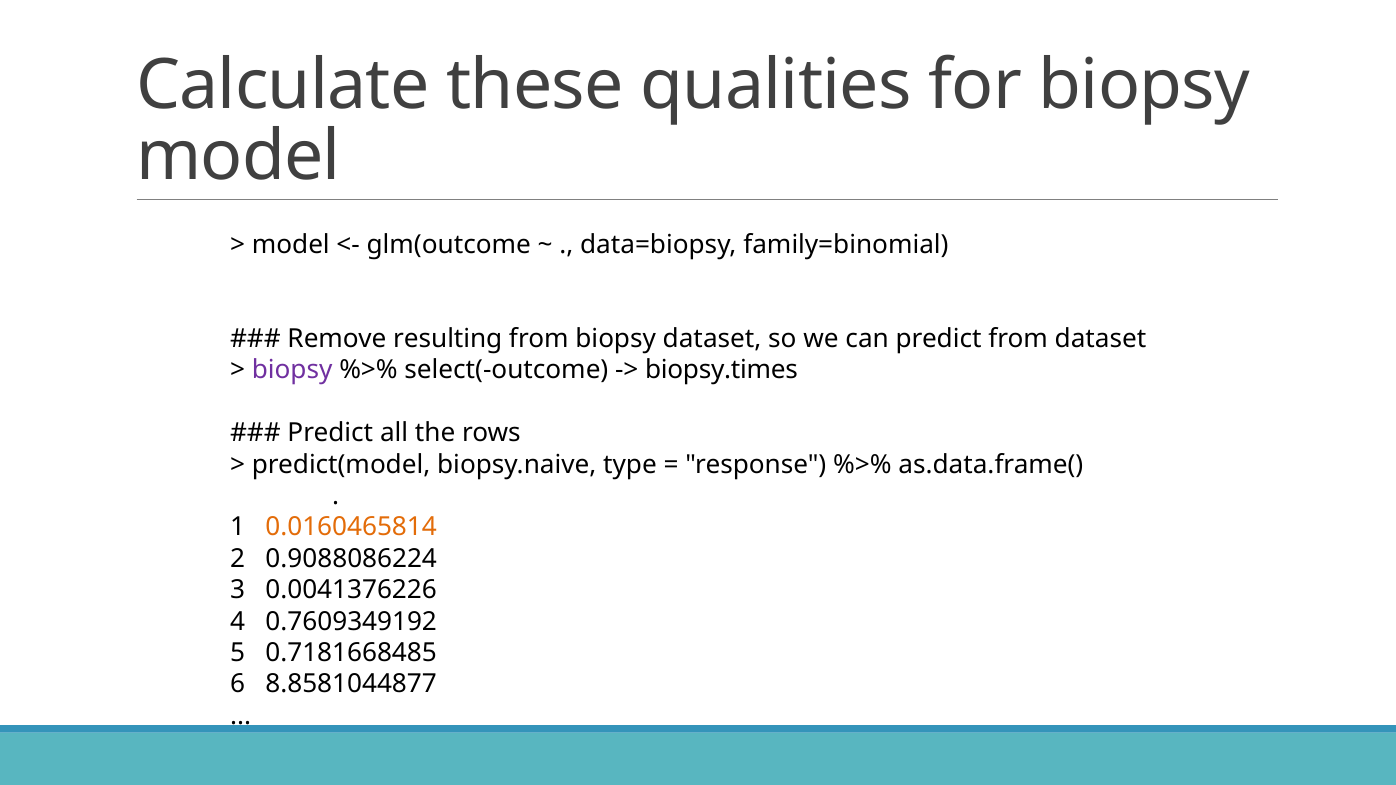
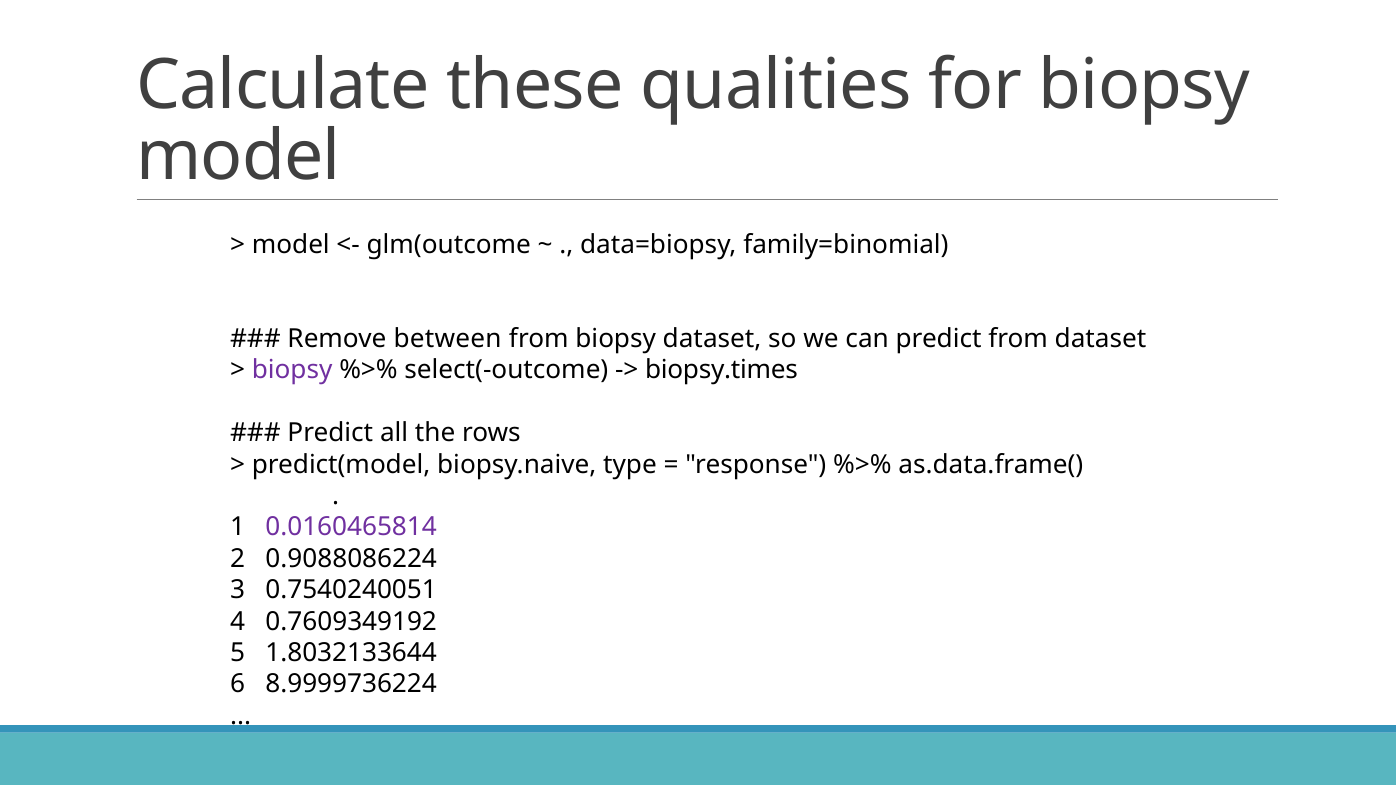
resulting: resulting -> between
0.0160465814 colour: orange -> purple
0.0041376226: 0.0041376226 -> 0.7540240051
0.7181668485: 0.7181668485 -> 1.8032133644
8.8581044877: 8.8581044877 -> 8.9999736224
